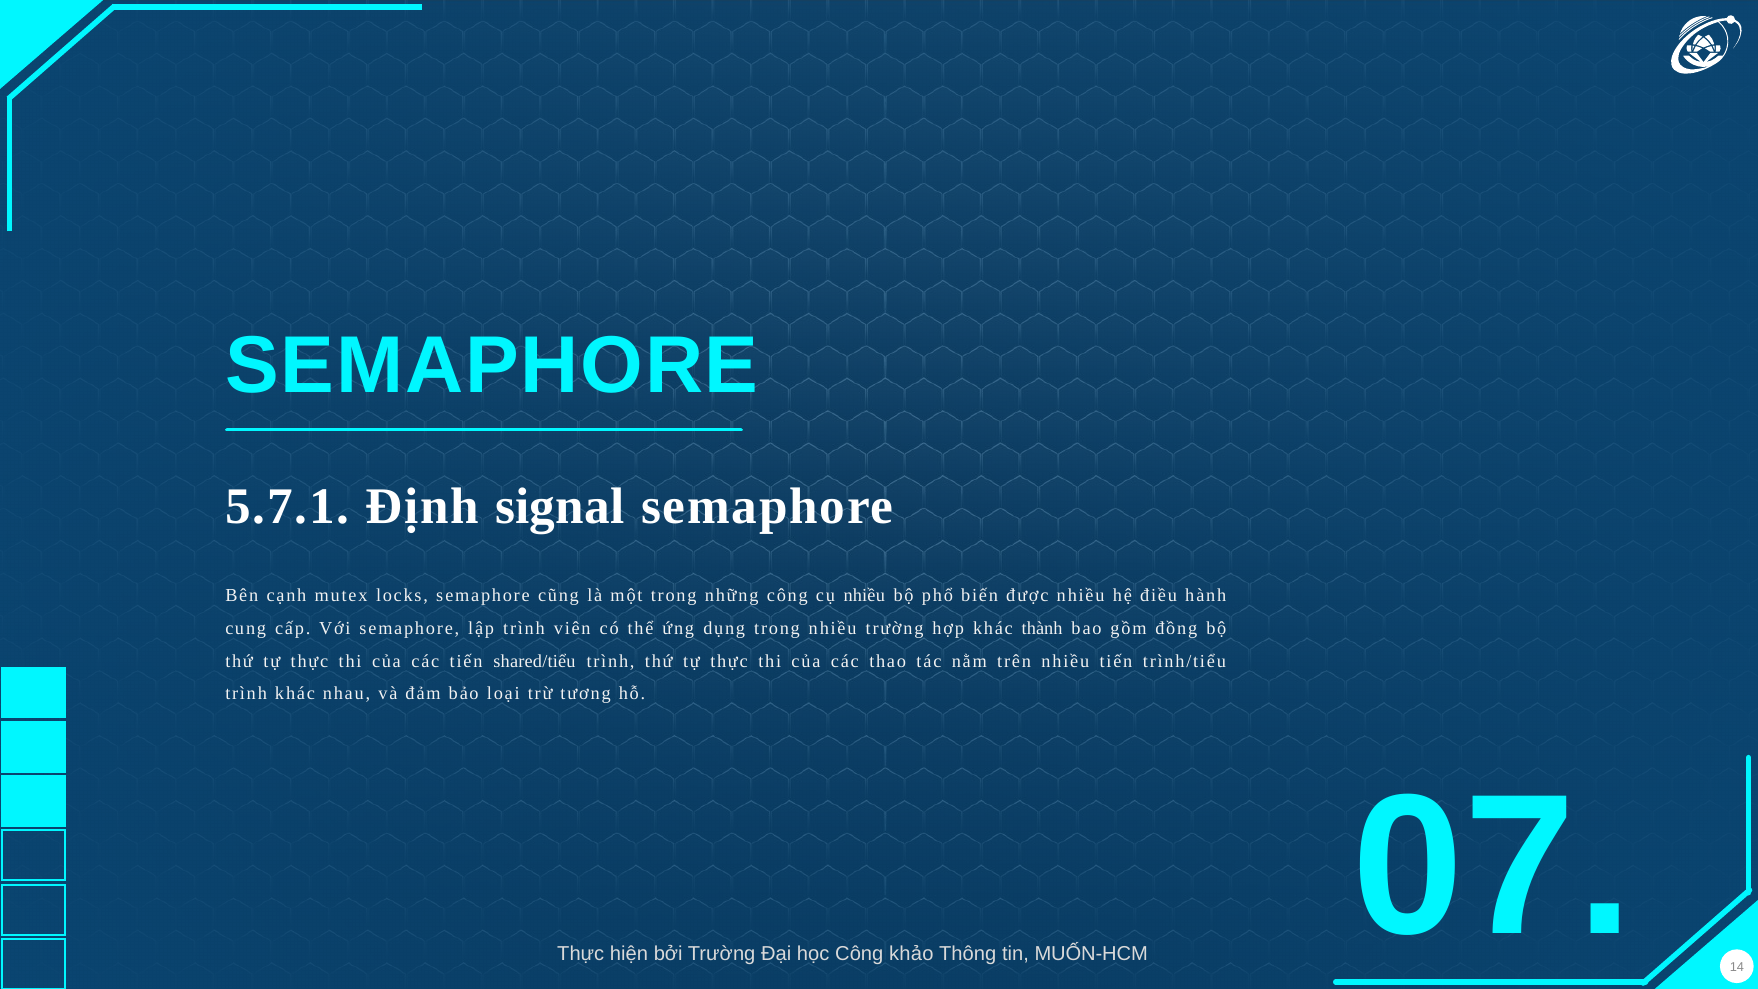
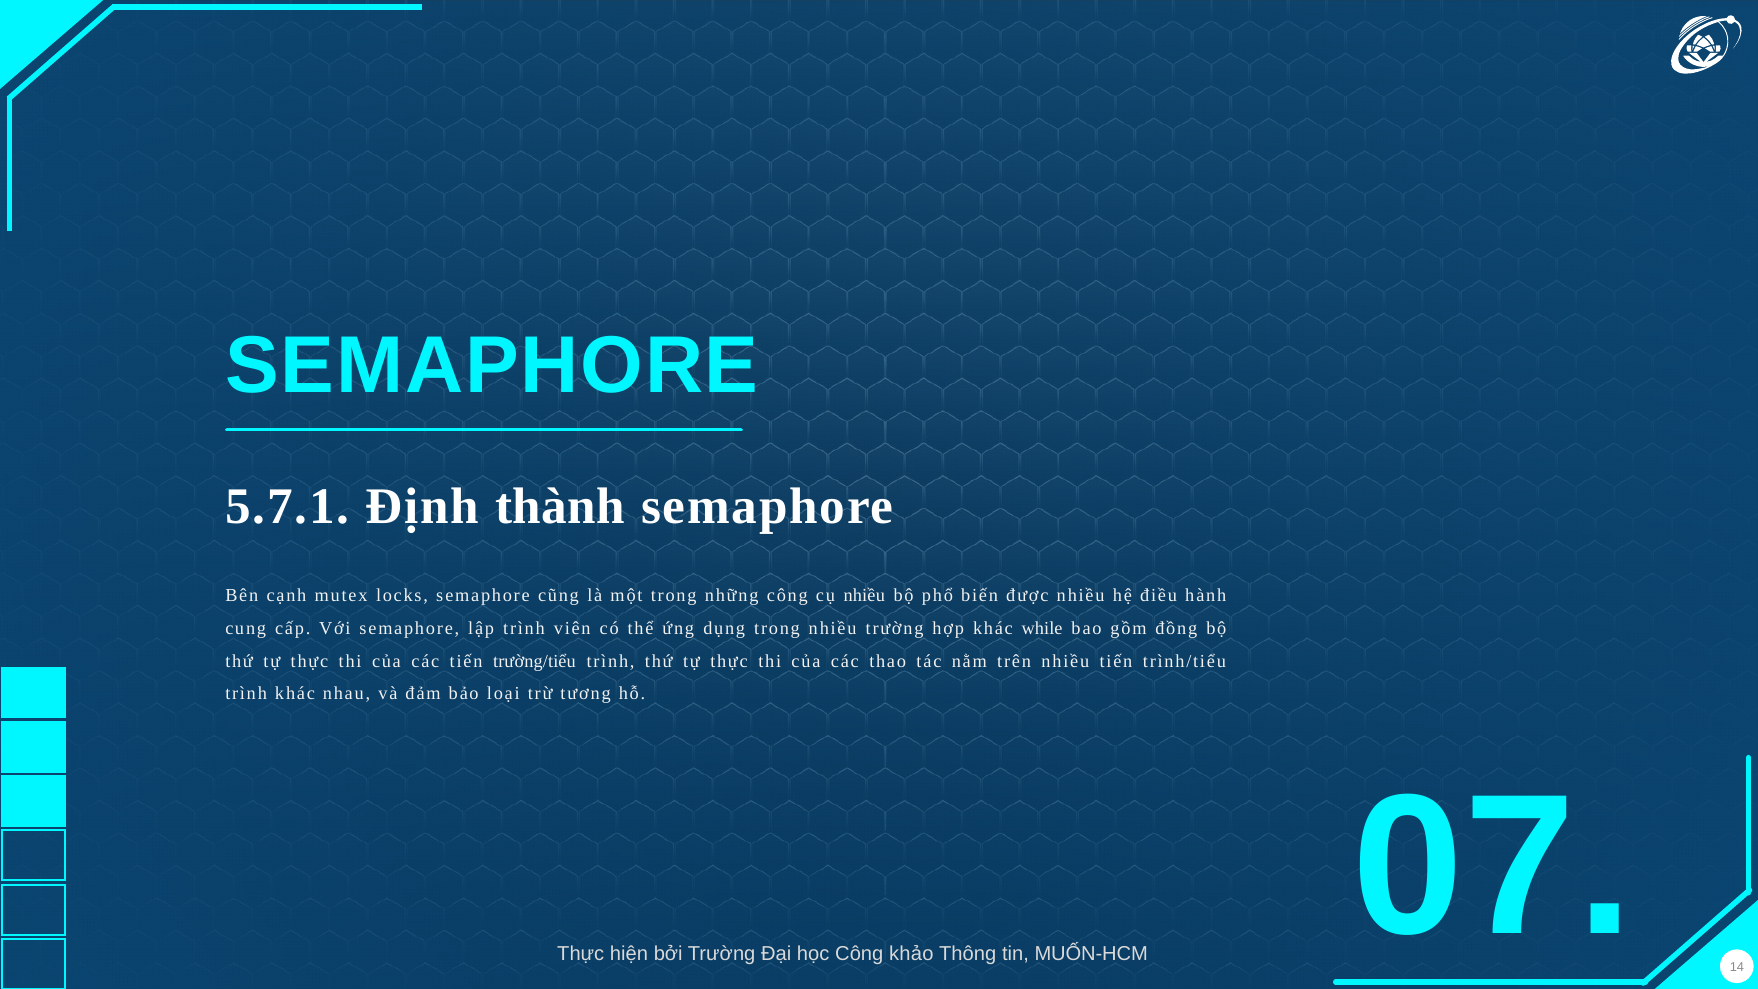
signal: signal -> thành
thành: thành -> while
shared/tiểu: shared/tiểu -> trường/tiểu
